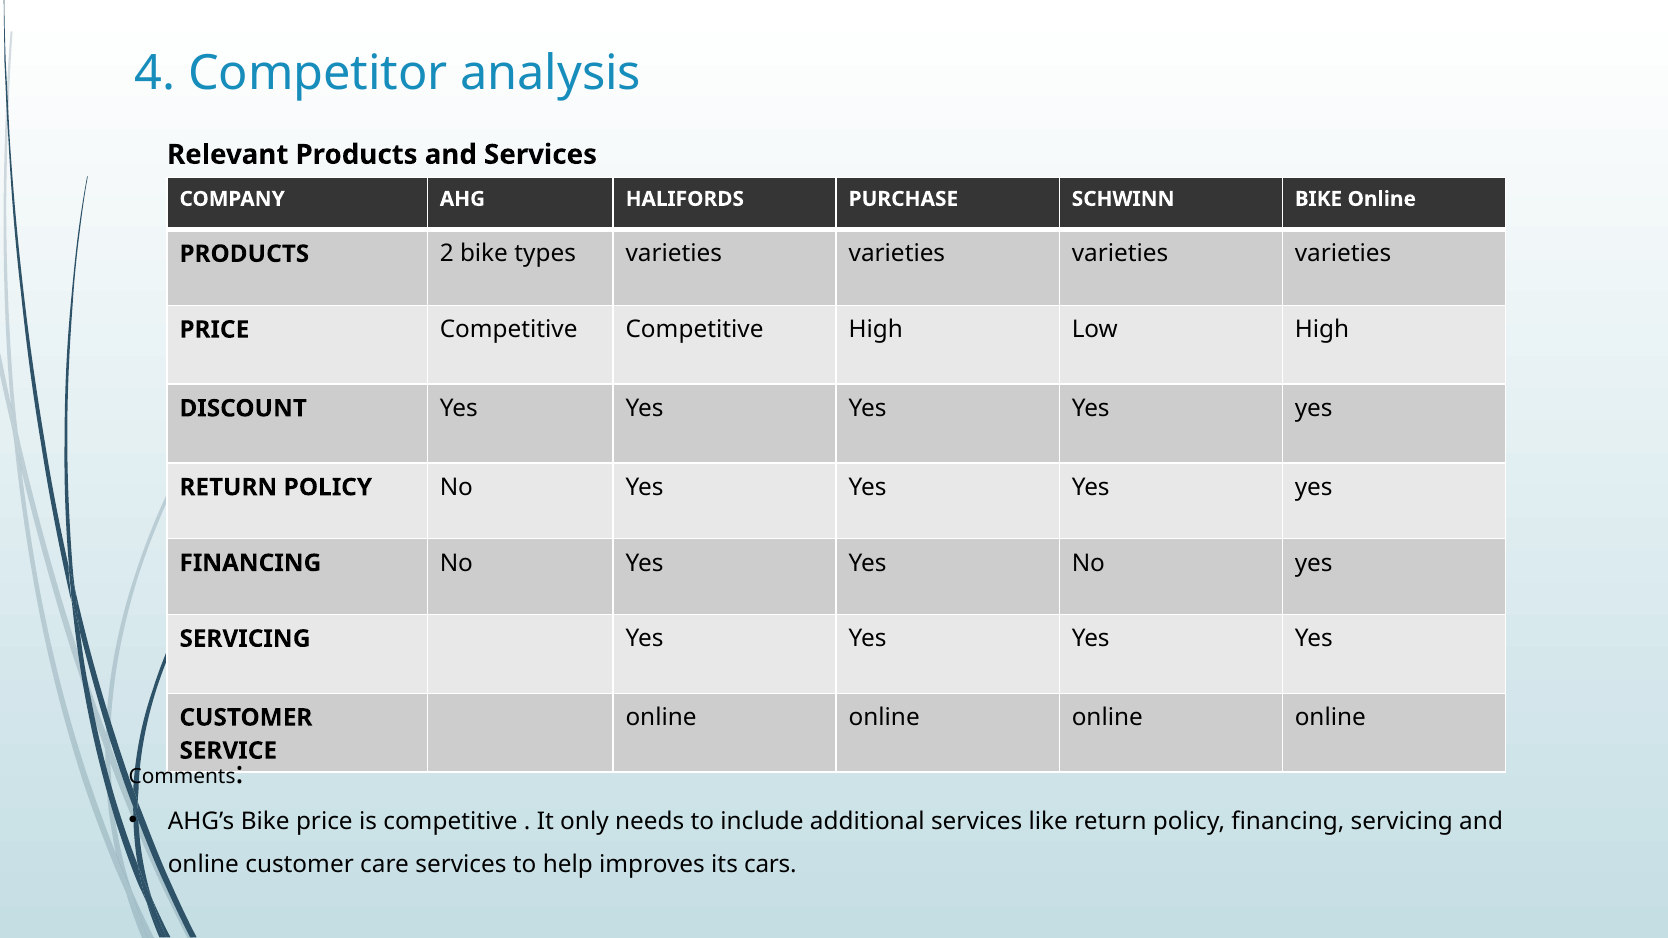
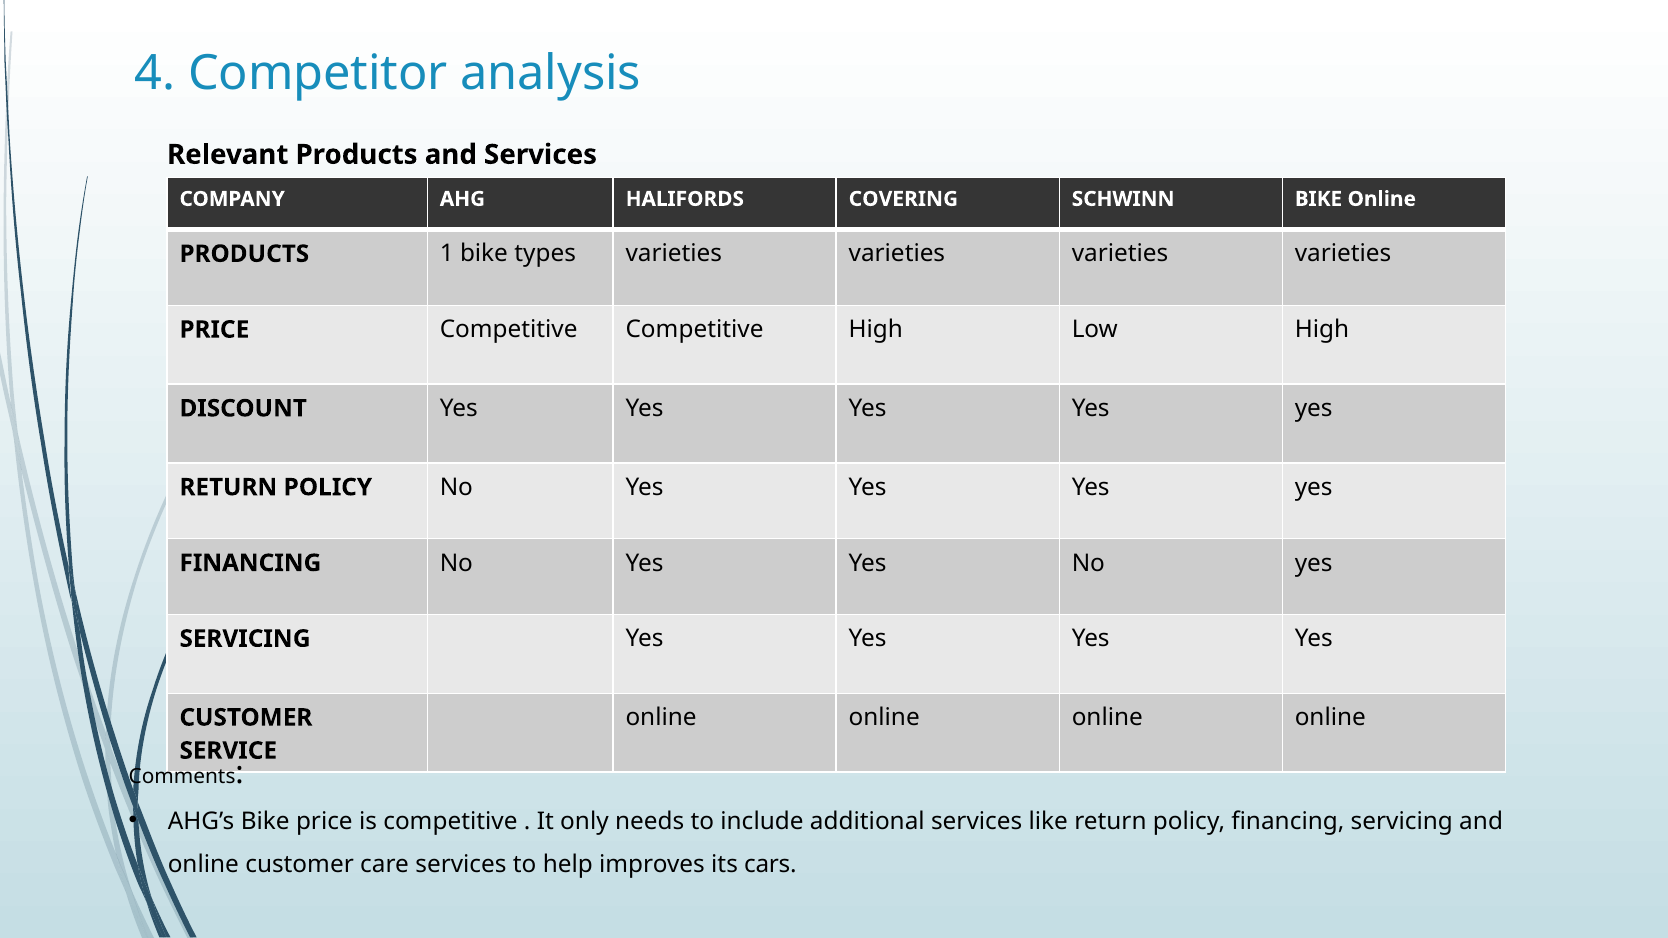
PURCHASE: PURCHASE -> COVERING
2: 2 -> 1
